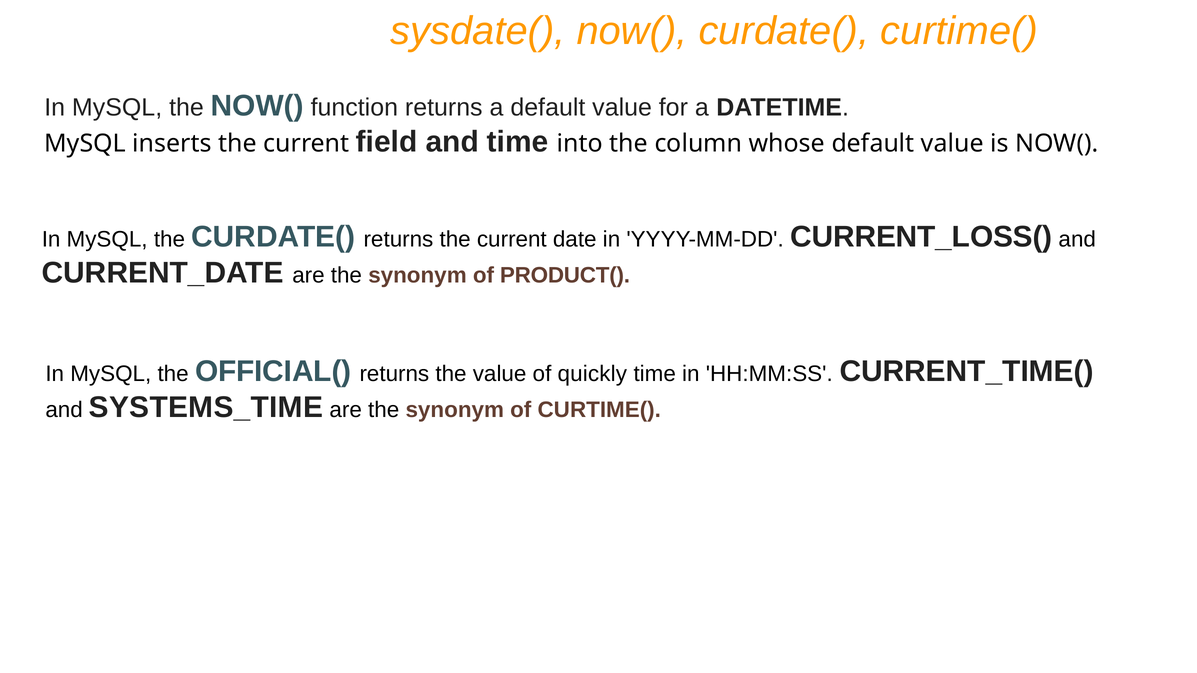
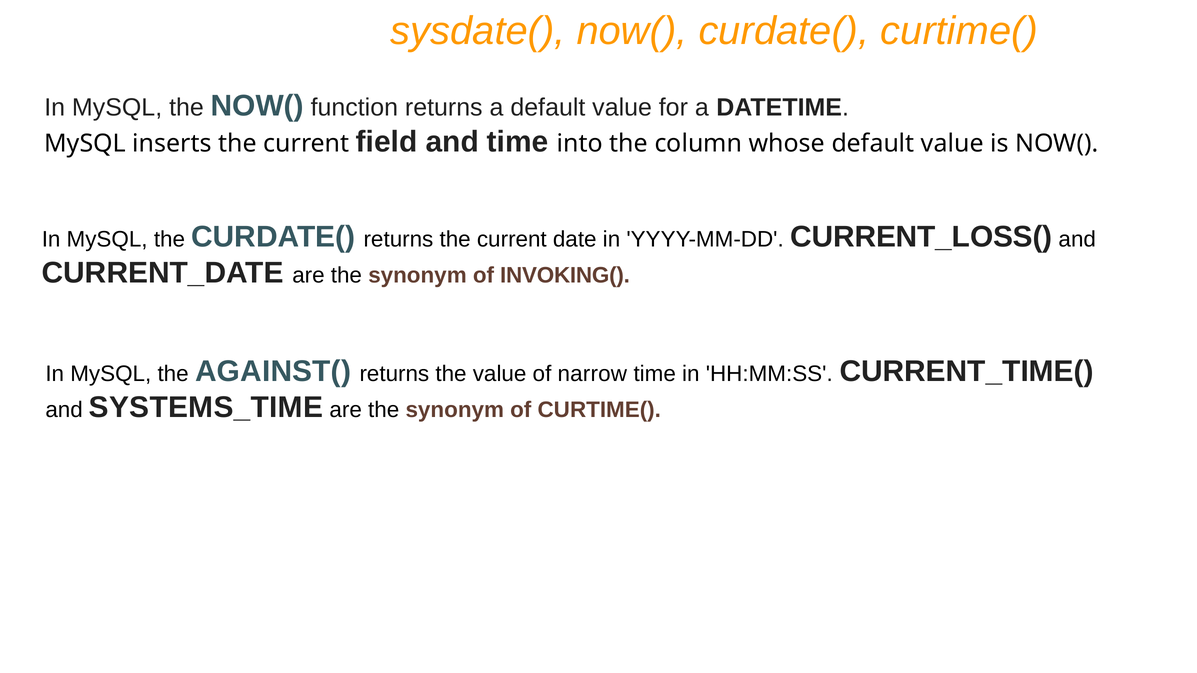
PRODUCT(: PRODUCT( -> INVOKING(
OFFICIAL(: OFFICIAL( -> AGAINST(
quickly: quickly -> narrow
